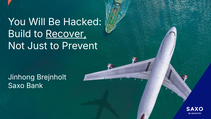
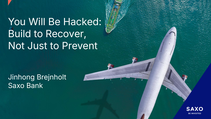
Recover underline: present -> none
